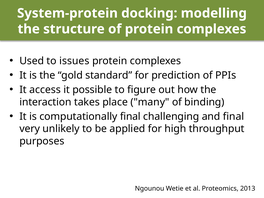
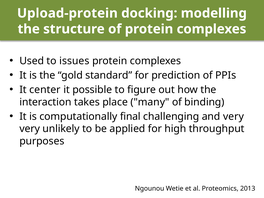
System-protein: System-protein -> Upload-protein
access: access -> center
and final: final -> very
